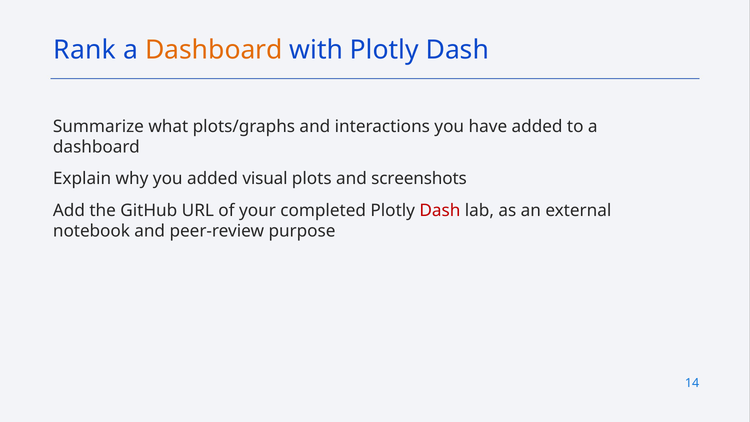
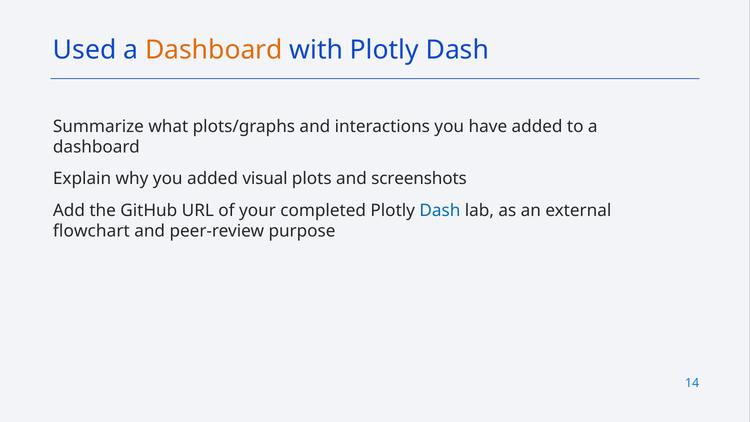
Rank: Rank -> Used
Dash at (440, 210) colour: red -> blue
notebook: notebook -> flowchart
